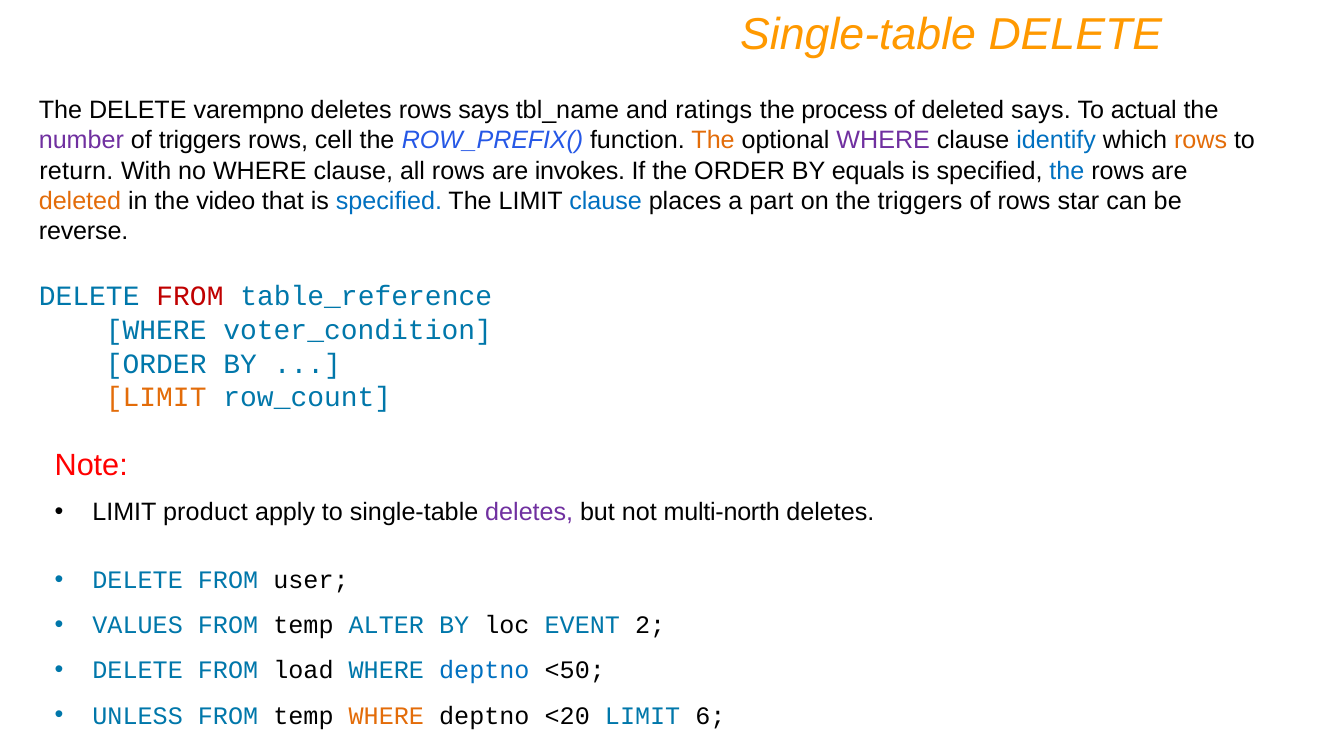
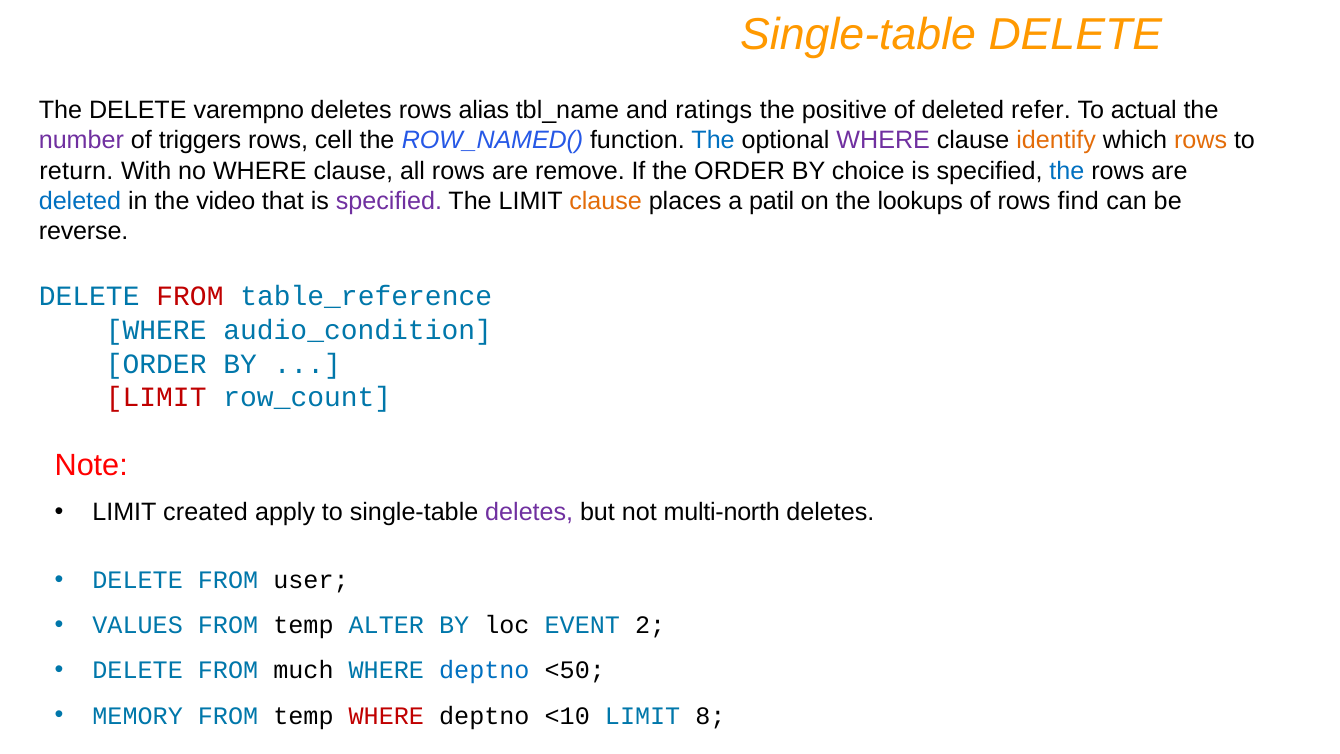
rows says: says -> alias
process: process -> positive
deleted says: says -> refer
ROW_PREFIX(: ROW_PREFIX( -> ROW_NAMED(
The at (713, 141) colour: orange -> blue
identify colour: blue -> orange
invokes: invokes -> remove
equals: equals -> choice
deleted at (80, 201) colour: orange -> blue
specified at (389, 201) colour: blue -> purple
clause at (606, 201) colour: blue -> orange
part: part -> patil
the triggers: triggers -> lookups
star: star -> find
voter_condition: voter_condition -> audio_condition
LIMIT at (156, 397) colour: orange -> red
product: product -> created
load: load -> much
UNLESS: UNLESS -> MEMORY
WHERE at (386, 716) colour: orange -> red
<20: <20 -> <10
6: 6 -> 8
